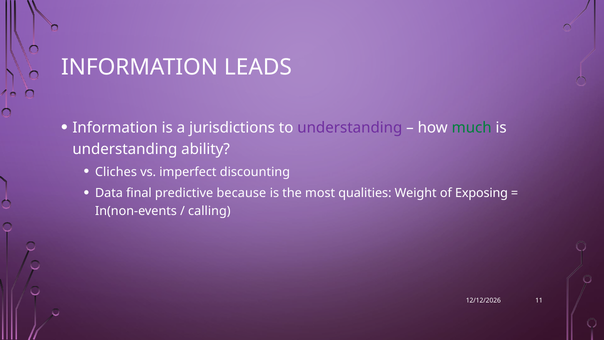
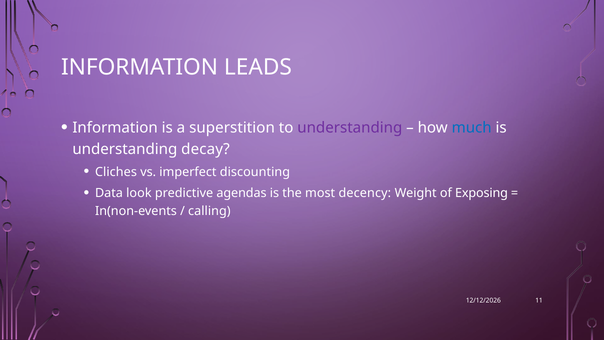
jurisdictions: jurisdictions -> superstition
much colour: green -> blue
ability: ability -> decay
final: final -> look
because: because -> agendas
qualities: qualities -> decency
